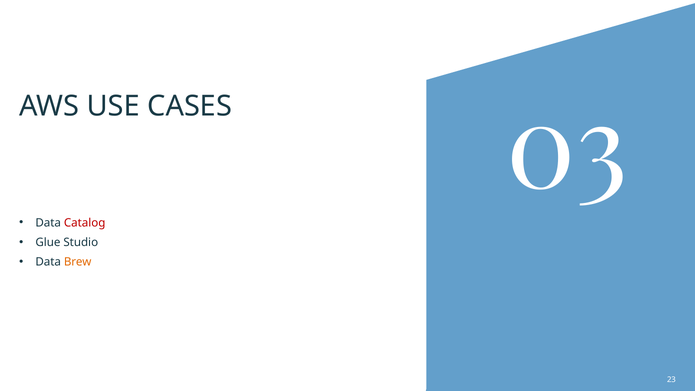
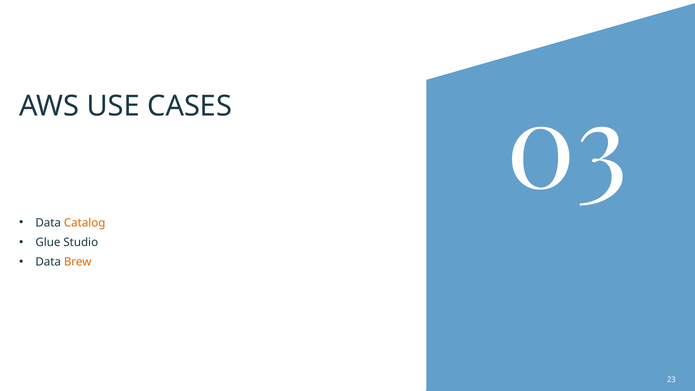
Catalog colour: red -> orange
